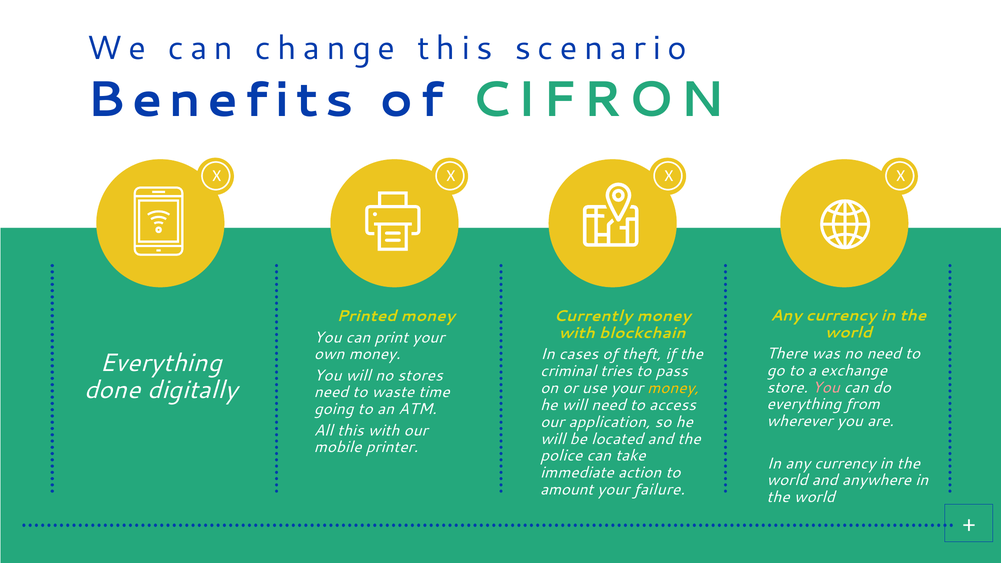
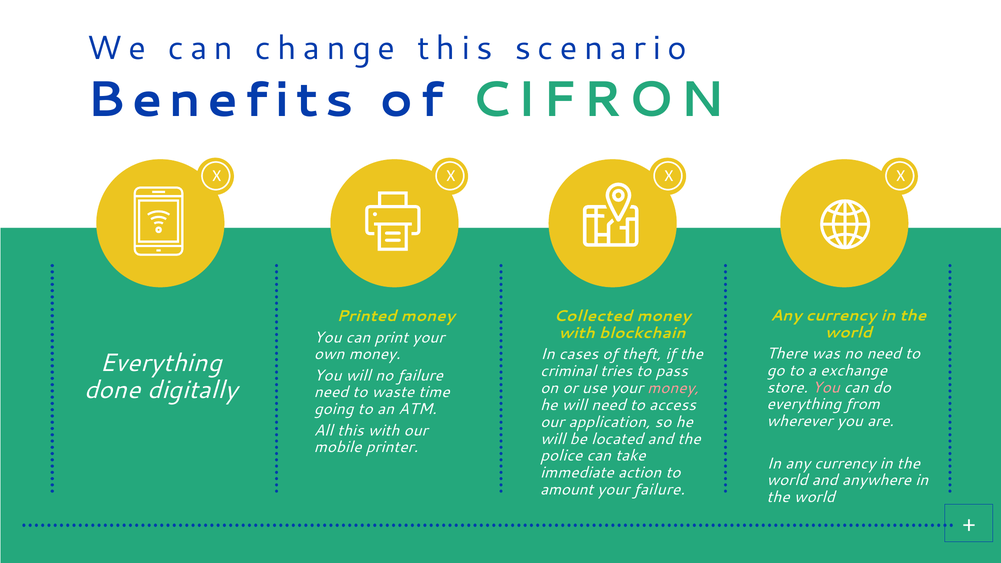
Currently: Currently -> Collected
no stores: stores -> failure
money at (673, 388) colour: yellow -> pink
